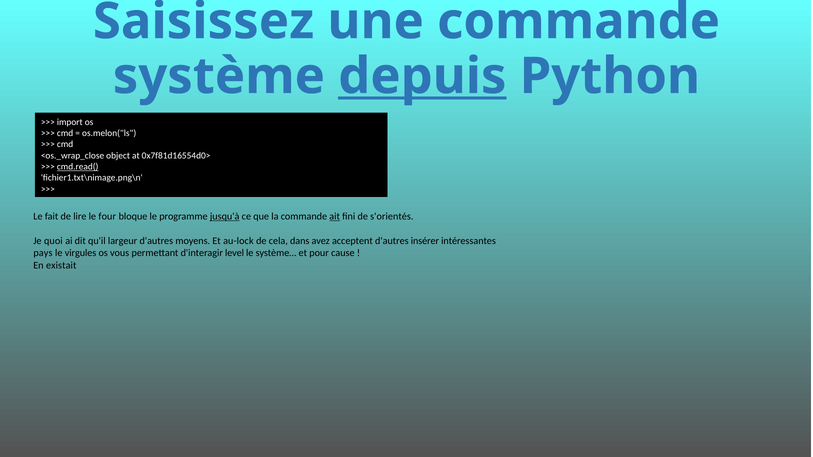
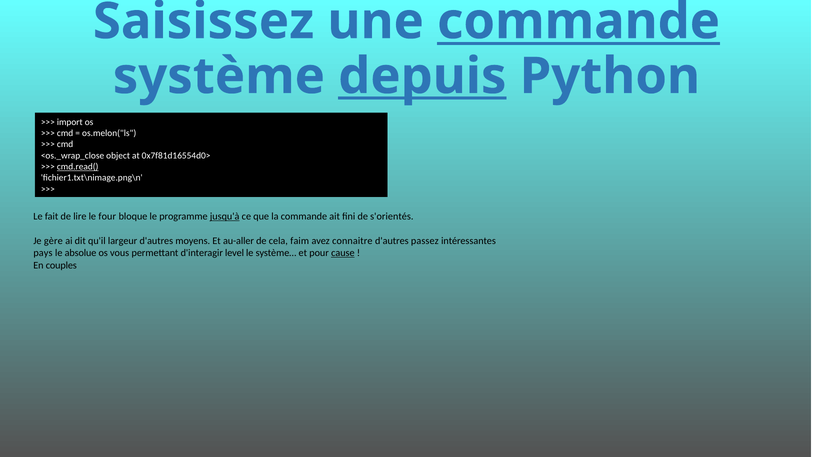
commande at (579, 21) underline: none -> present
ait underline: present -> none
quoi: quoi -> gère
au-lock: au-lock -> au-aller
dans: dans -> faim
acceptent: acceptent -> connaitre
insérer: insérer -> passez
virgules: virgules -> absolue
cause underline: none -> present
existait: existait -> couples
